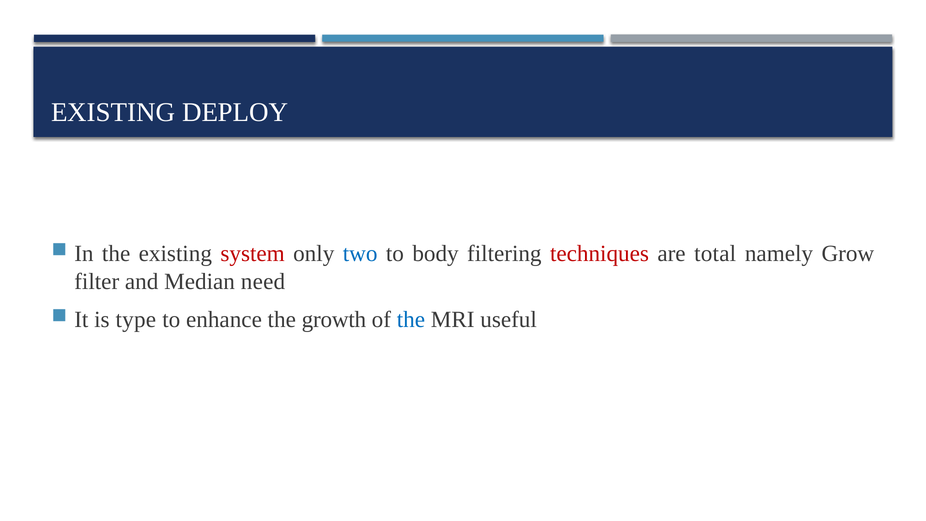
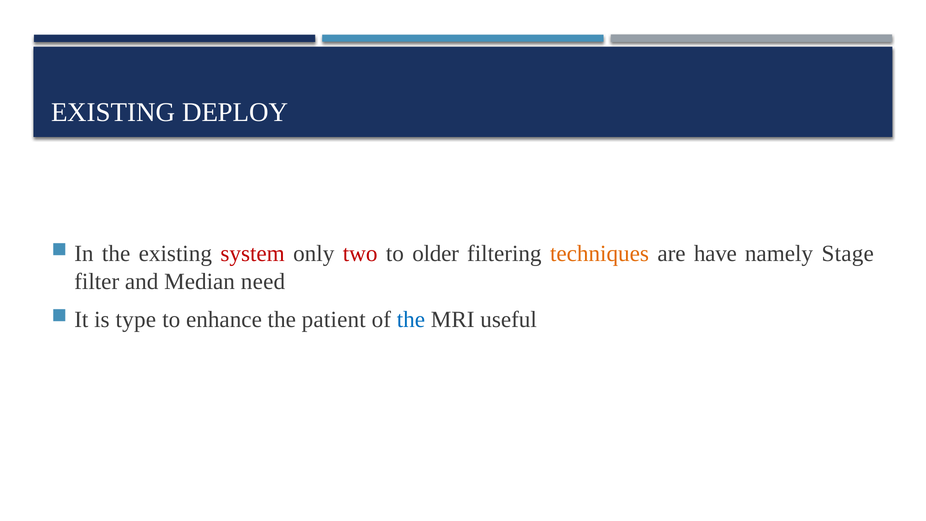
two colour: blue -> red
body: body -> older
techniques colour: red -> orange
total: total -> have
Grow: Grow -> Stage
growth: growth -> patient
